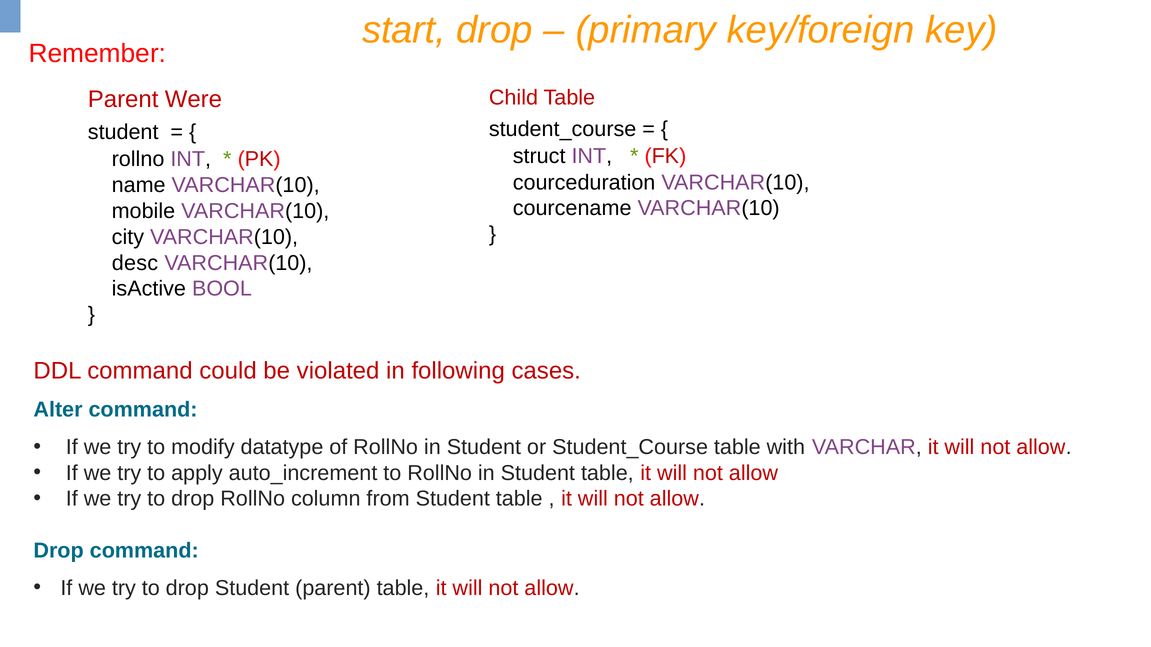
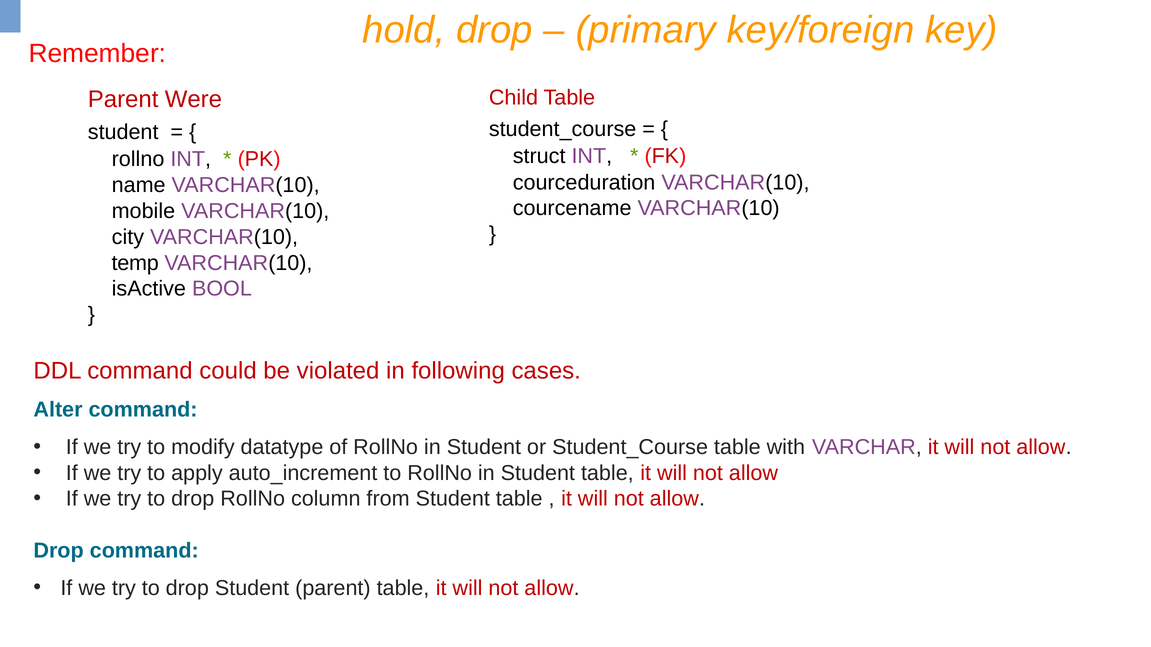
start: start -> hold
desc: desc -> temp
